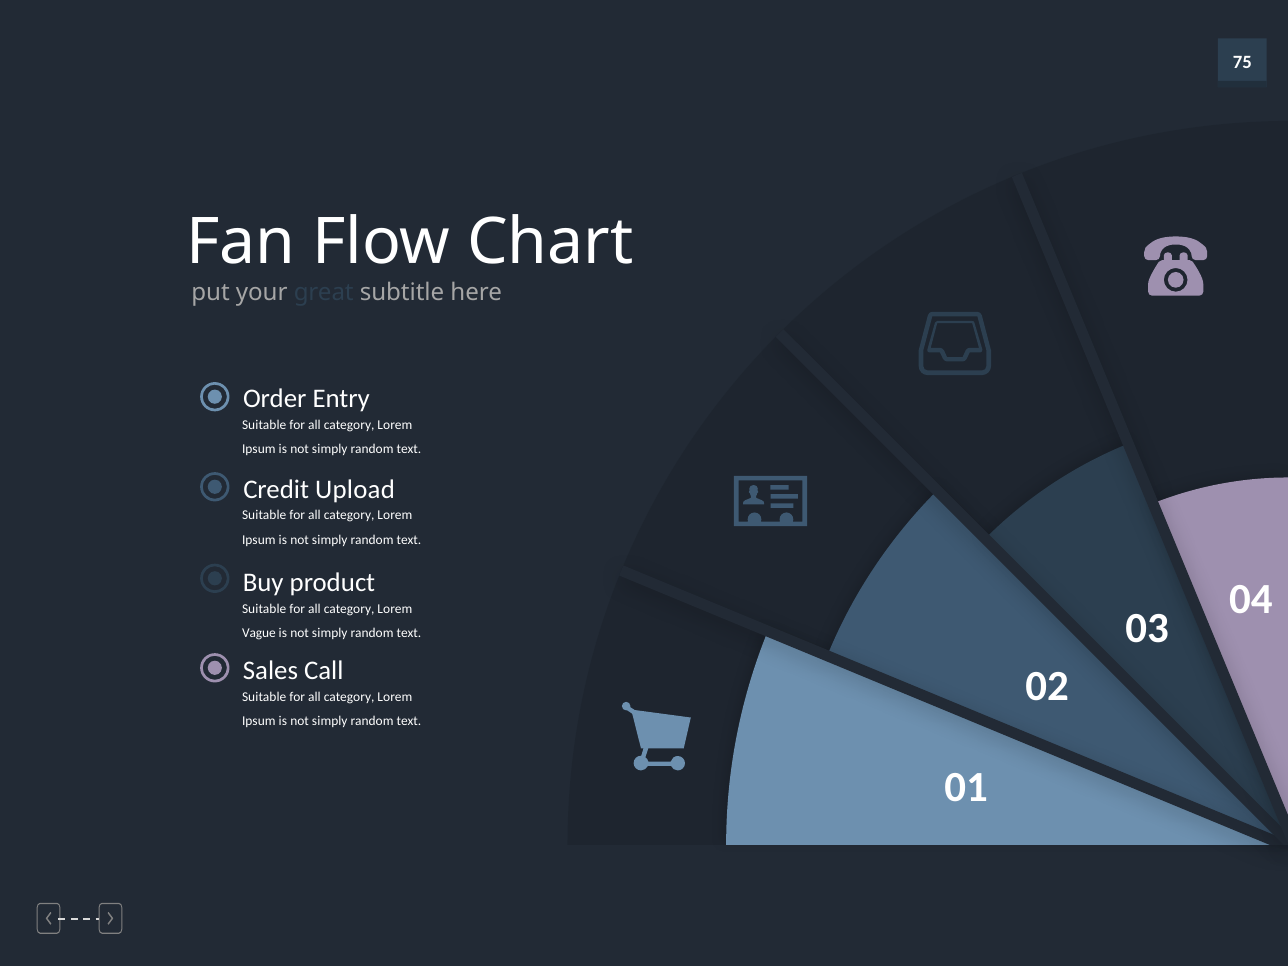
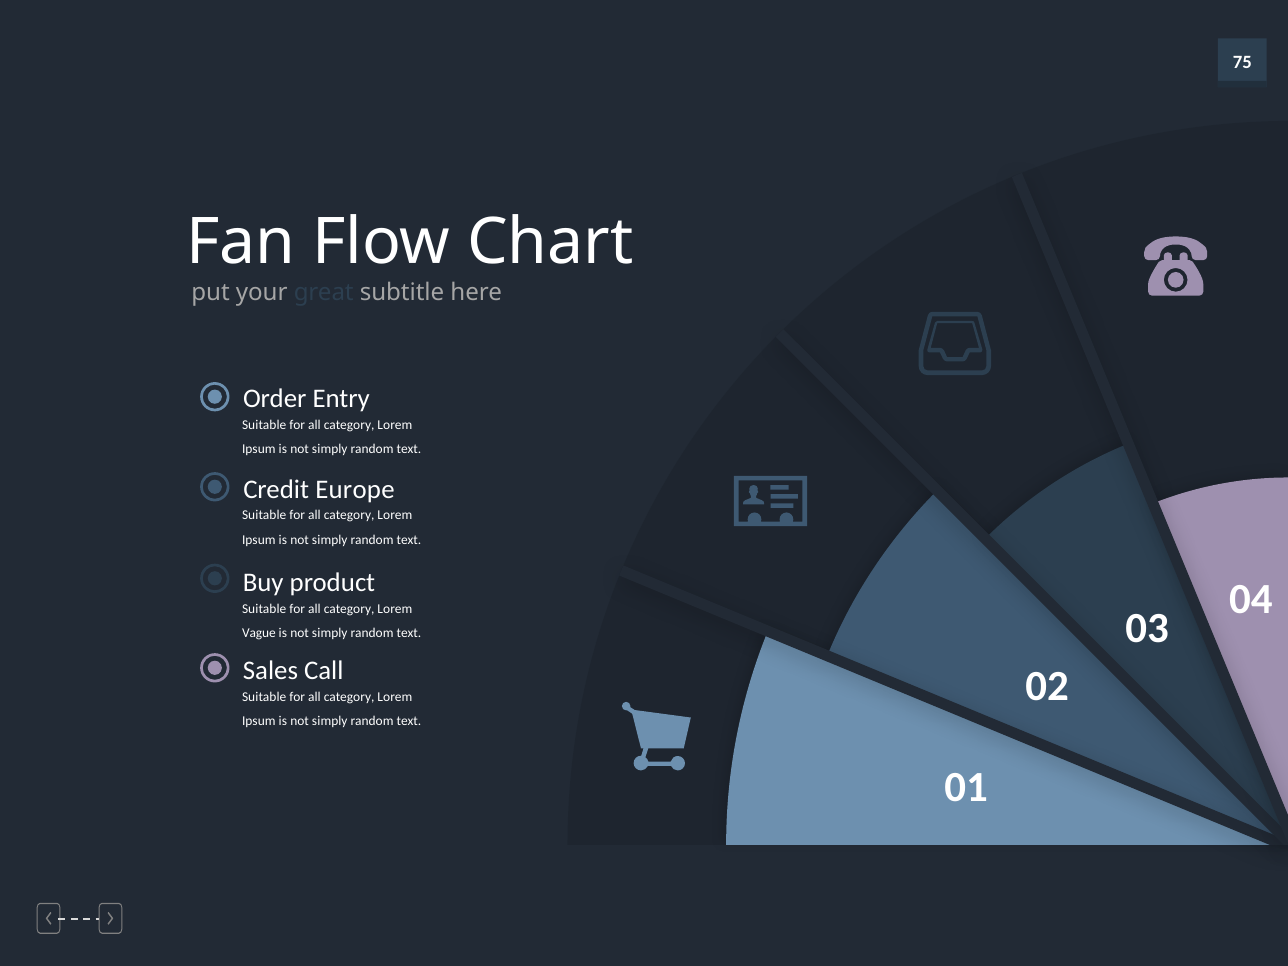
Upload: Upload -> Europe
